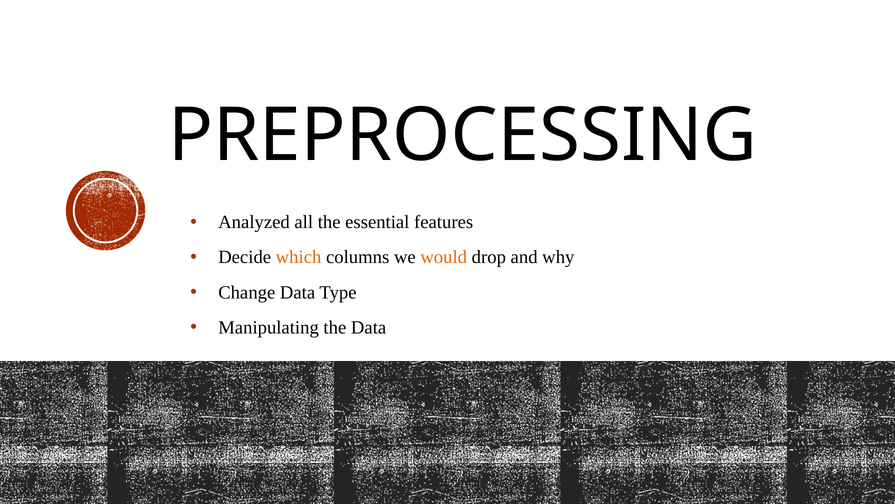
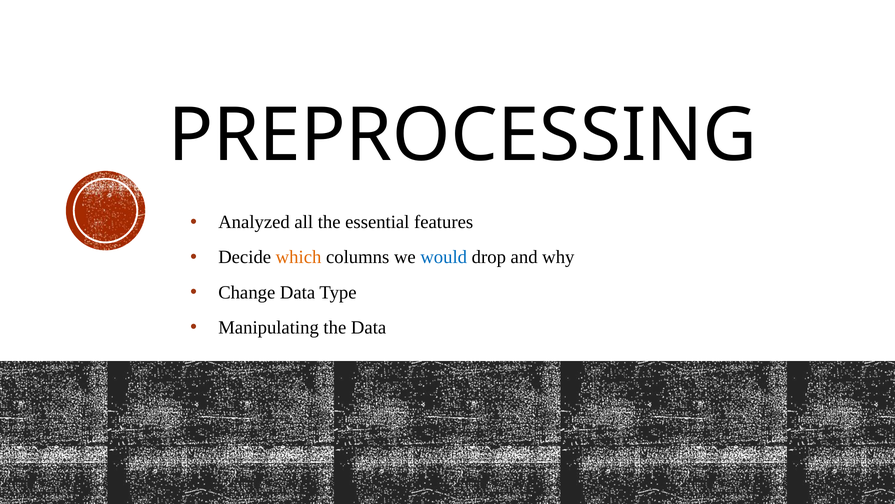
would colour: orange -> blue
